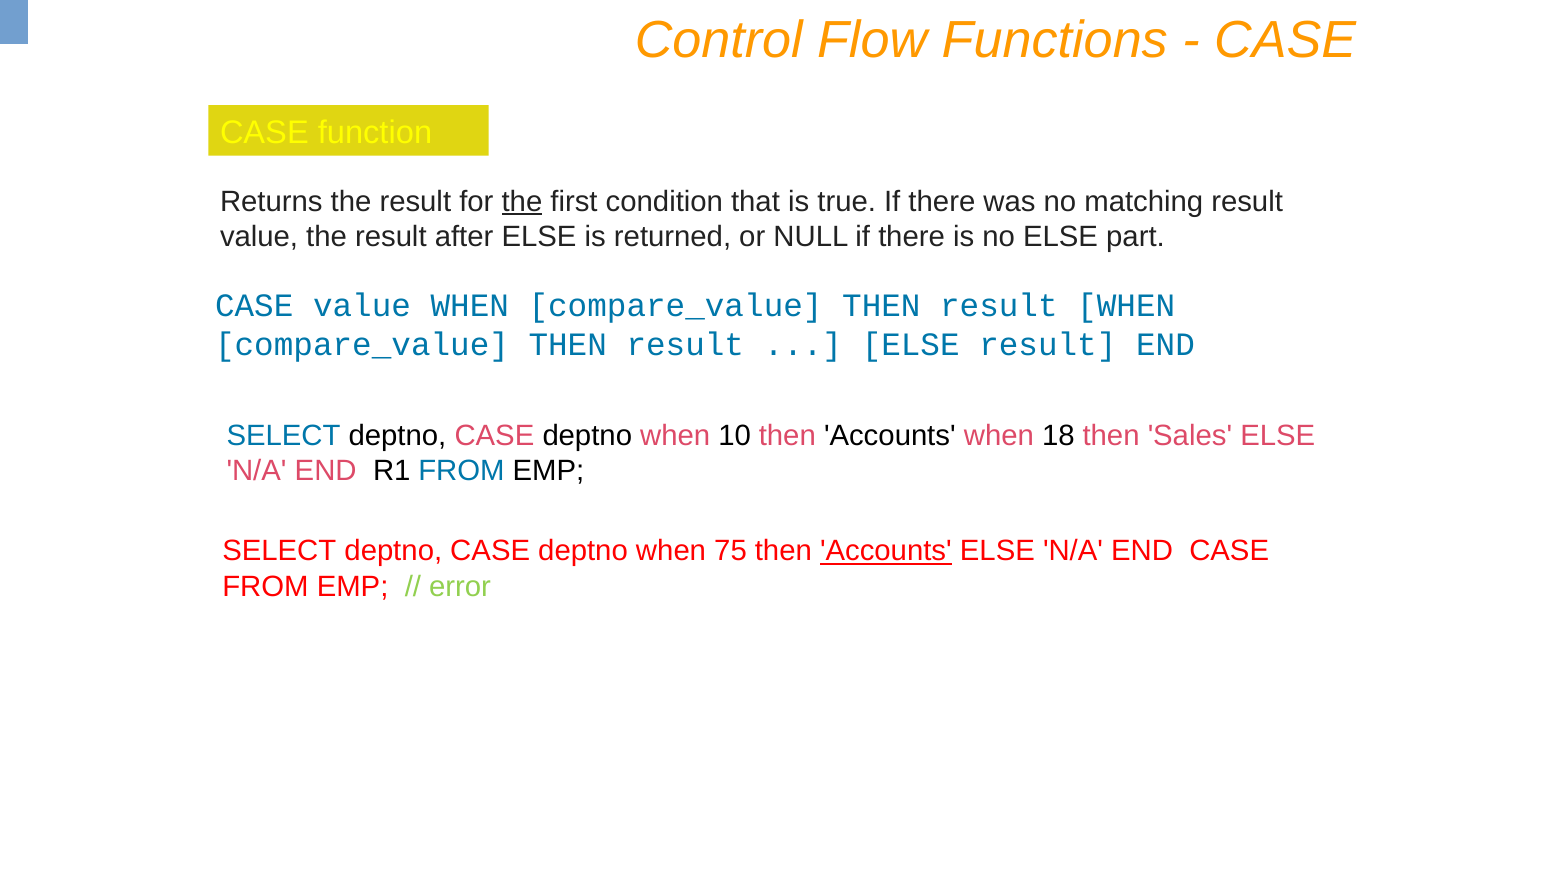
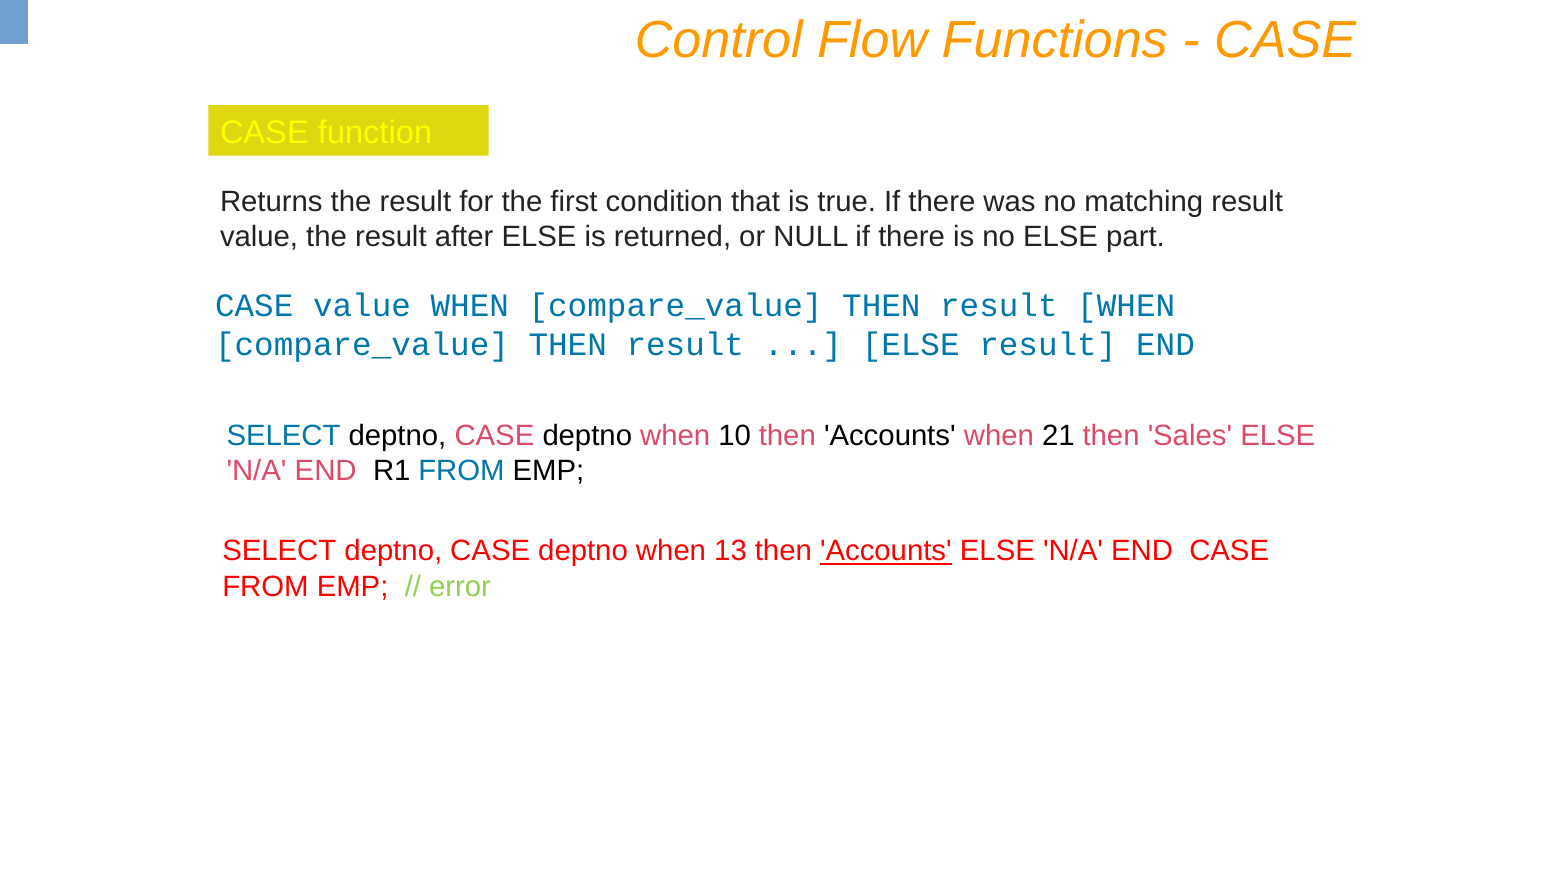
the at (522, 201) underline: present -> none
18: 18 -> 21
75: 75 -> 13
